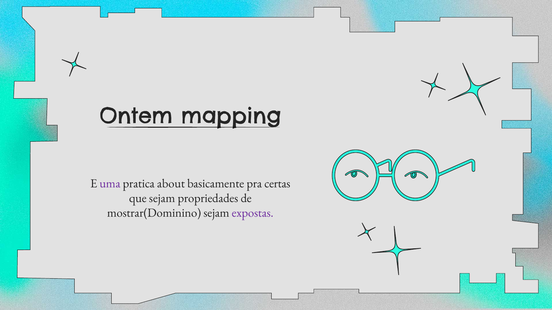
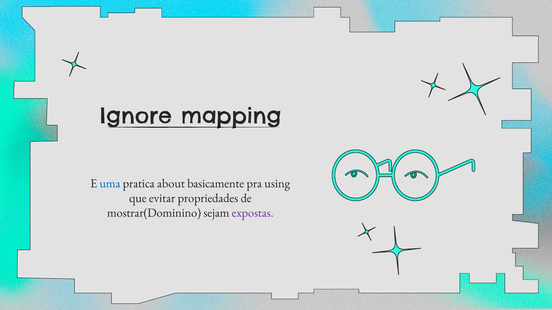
Ontem: Ontem -> Ignore
uma colour: purple -> blue
certas: certas -> using
que sejam: sejam -> evitar
